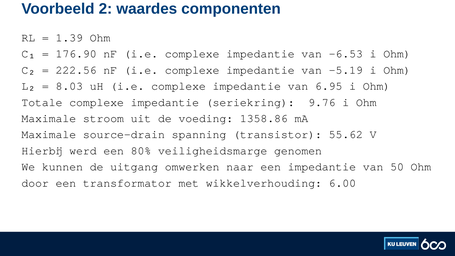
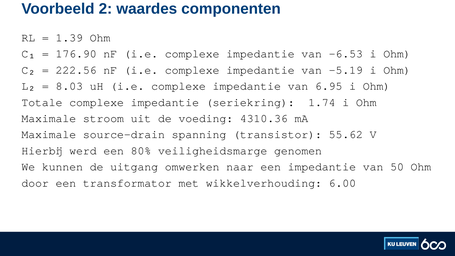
9.76: 9.76 -> 1.74
1358.86: 1358.86 -> 4310.36
